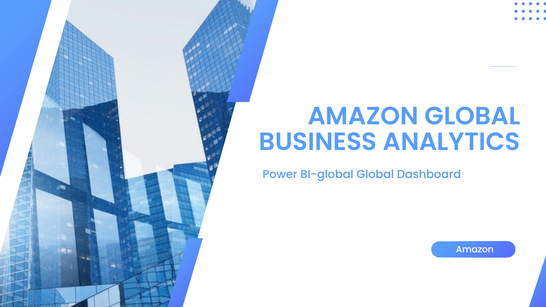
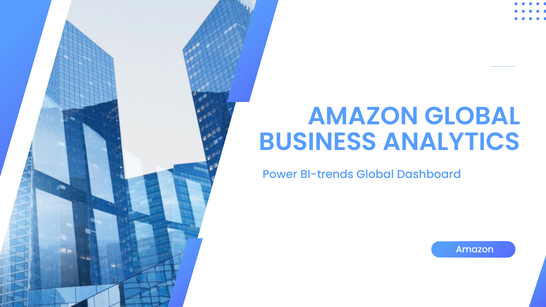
BI-global: BI-global -> BI-trends
